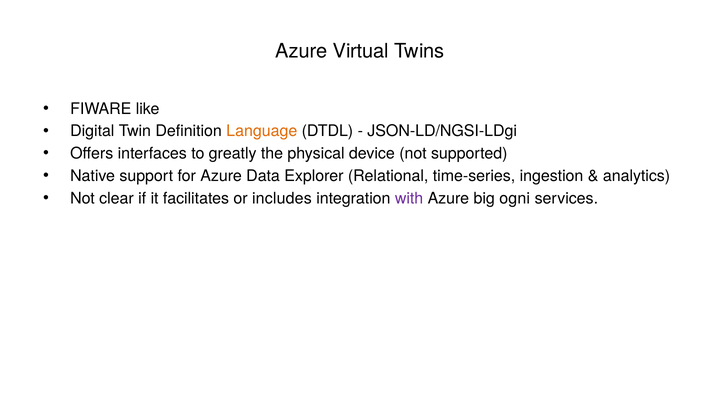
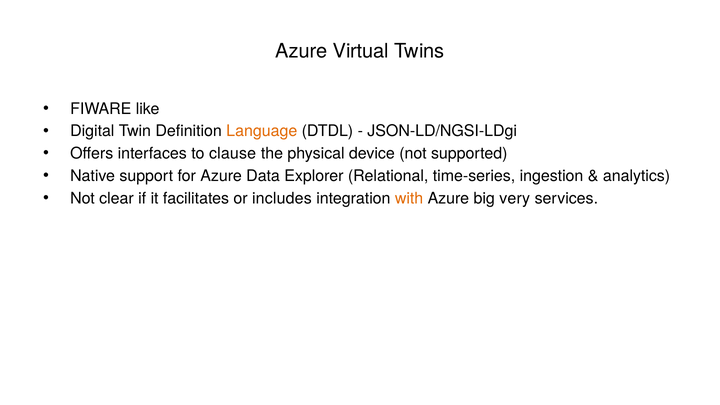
greatly: greatly -> clause
with colour: purple -> orange
ogni: ogni -> very
